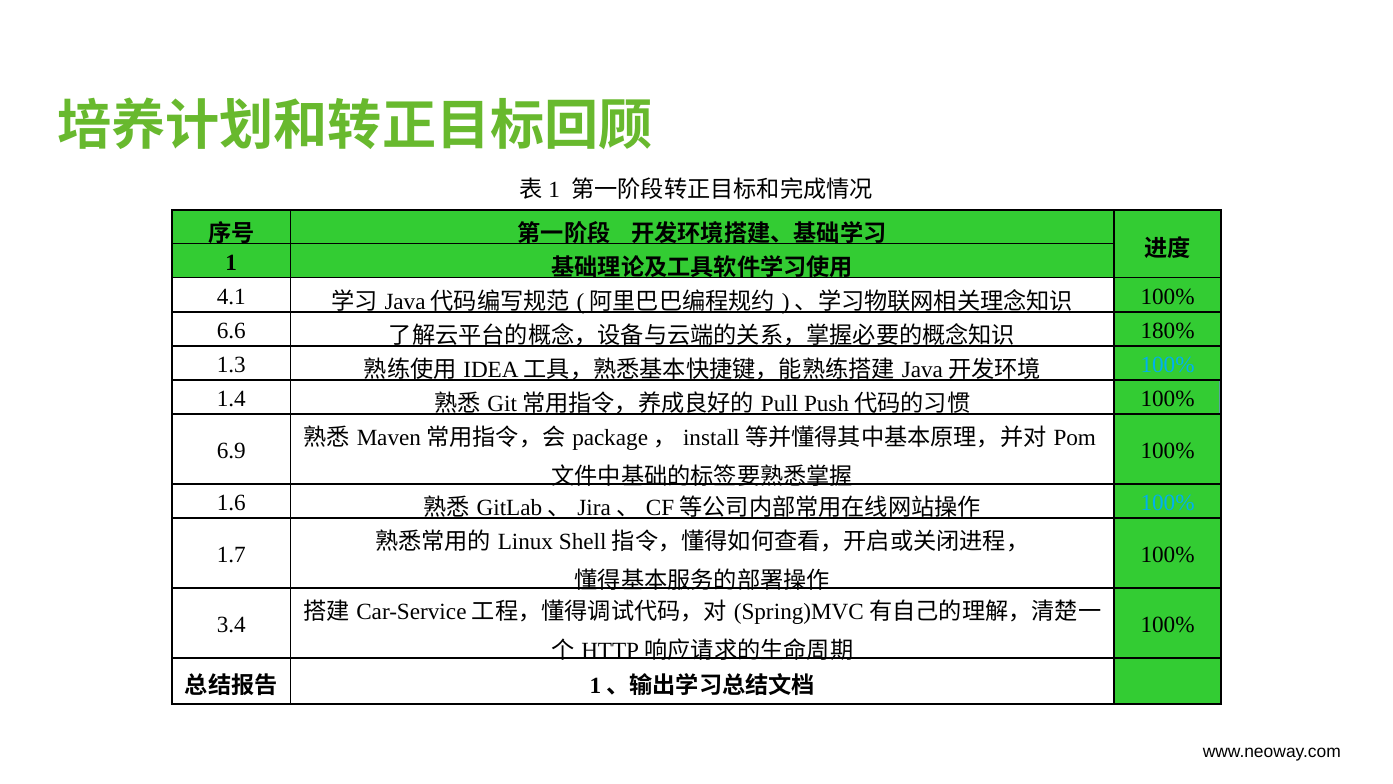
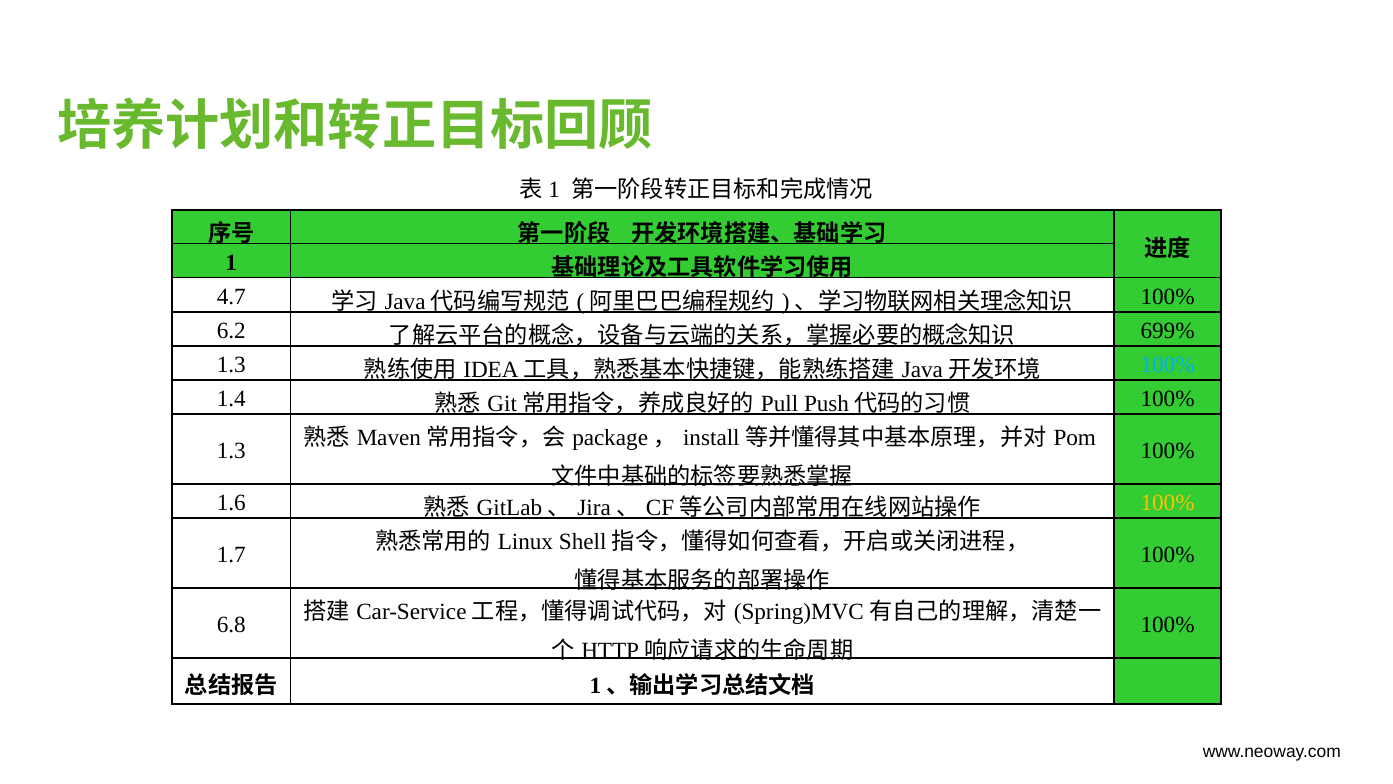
4.1: 4.1 -> 4.7
6.6: 6.6 -> 6.2
180%: 180% -> 699%
6.9 at (231, 451): 6.9 -> 1.3
100% at (1168, 503) colour: light blue -> yellow
3.4: 3.4 -> 6.8
